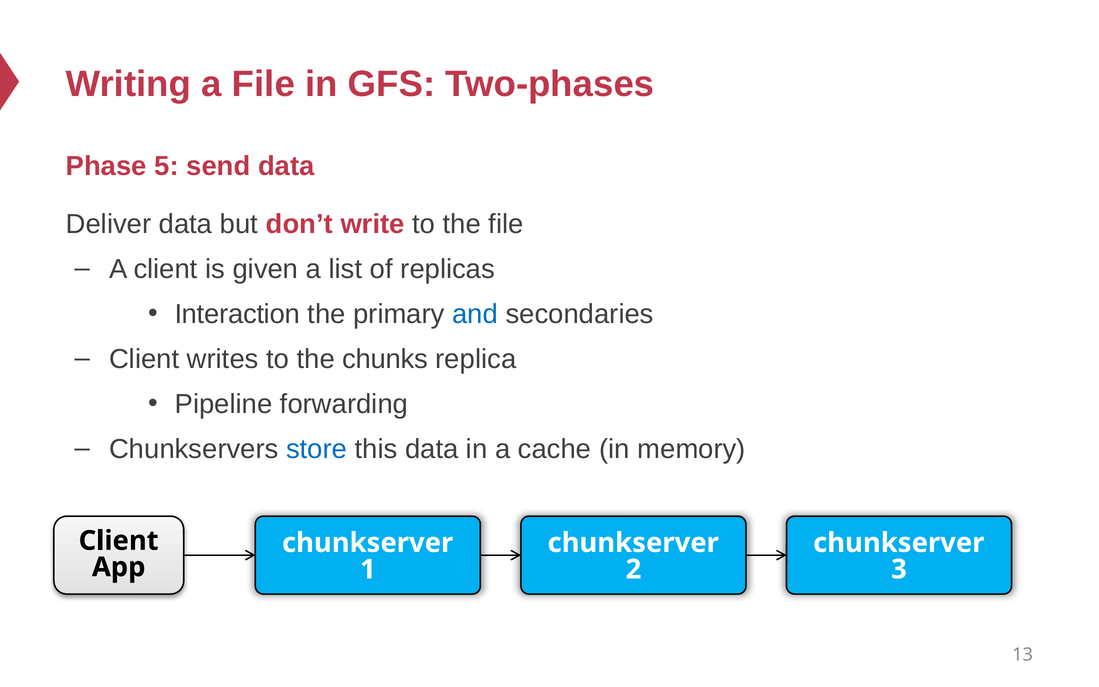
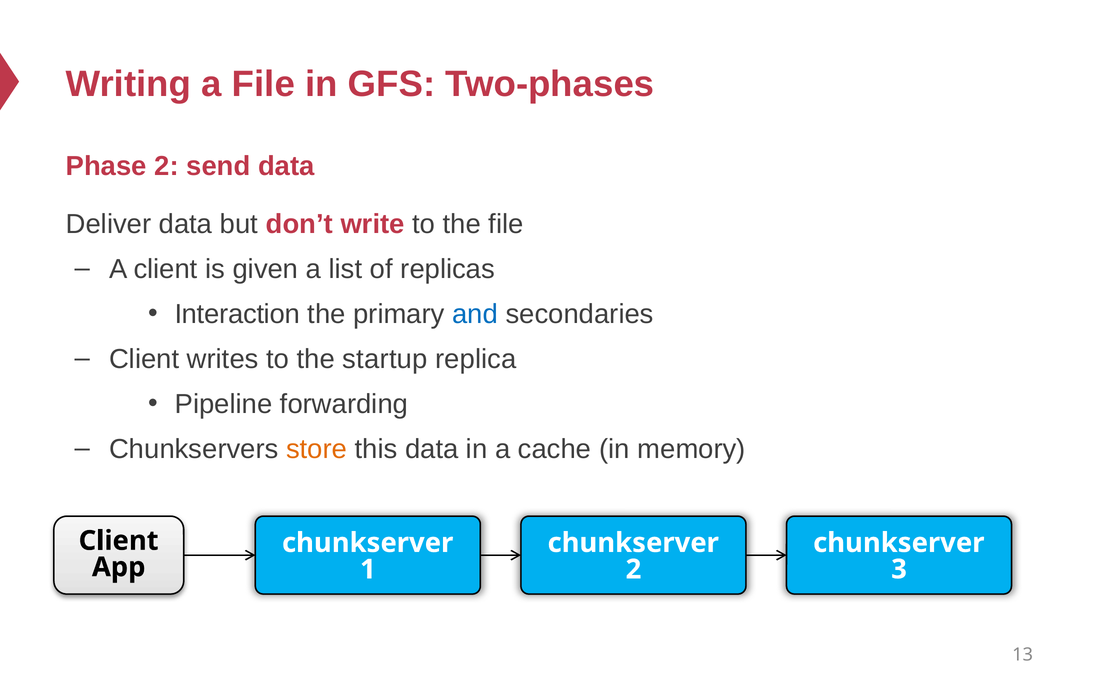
Phase 5: 5 -> 2
chunks: chunks -> startup
store colour: blue -> orange
